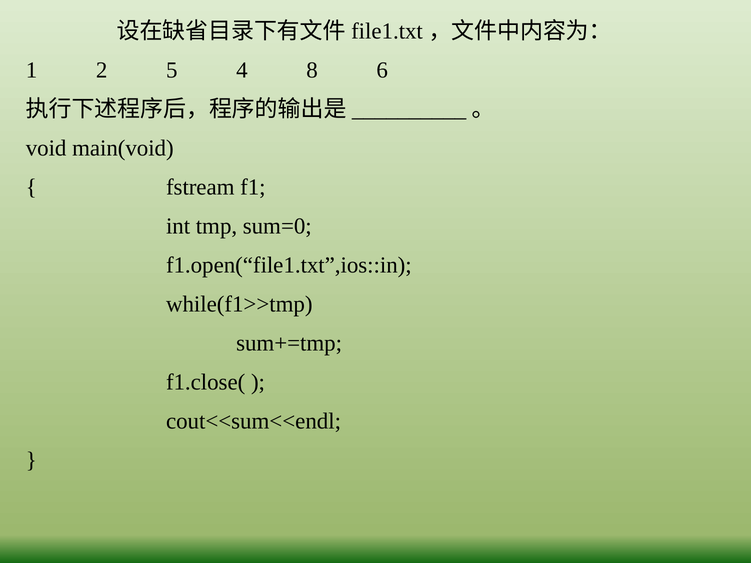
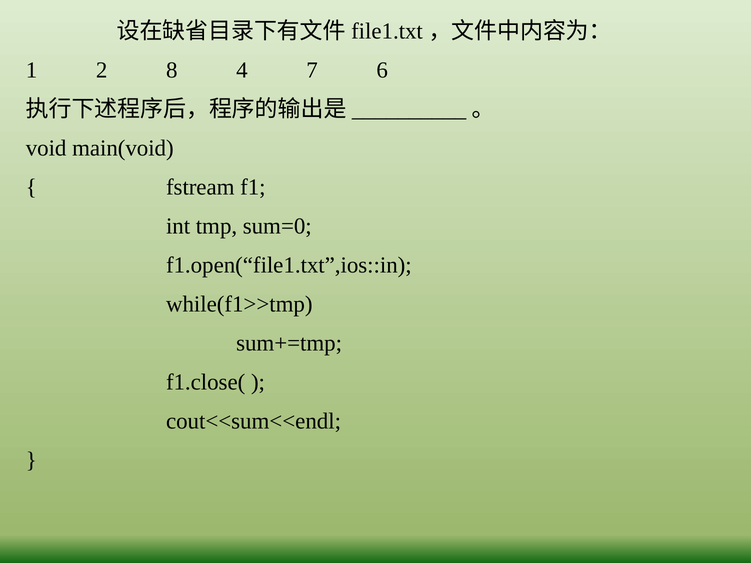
5: 5 -> 8
8: 8 -> 7
